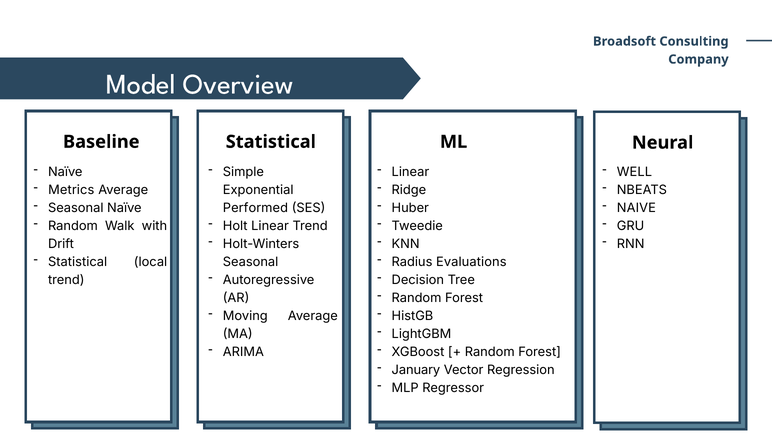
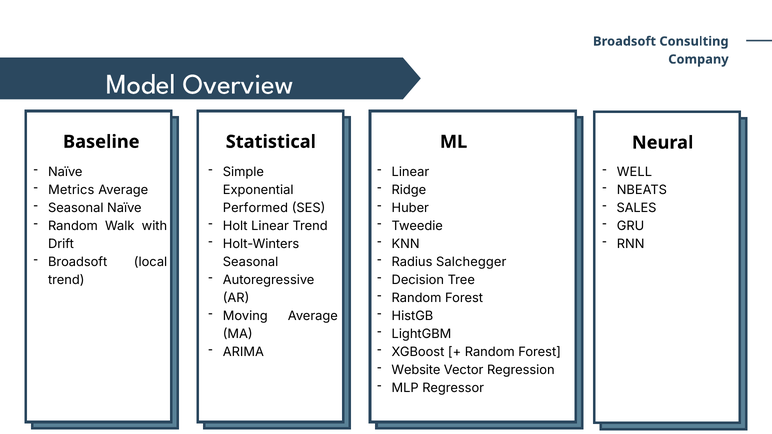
NAIVE: NAIVE -> SALES
Statistical at (78, 262): Statistical -> Broadsoft
Evaluations: Evaluations -> Salchegger
January: January -> Website
